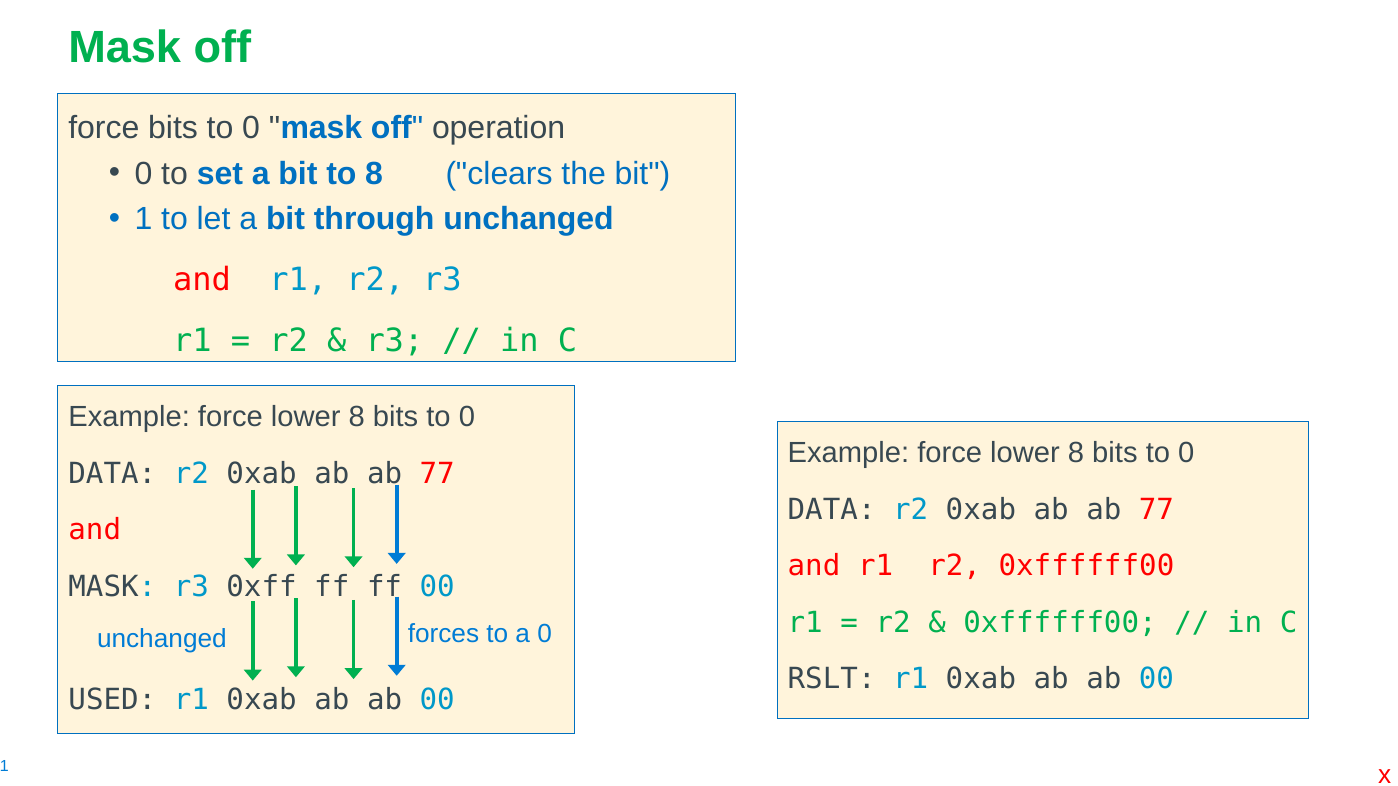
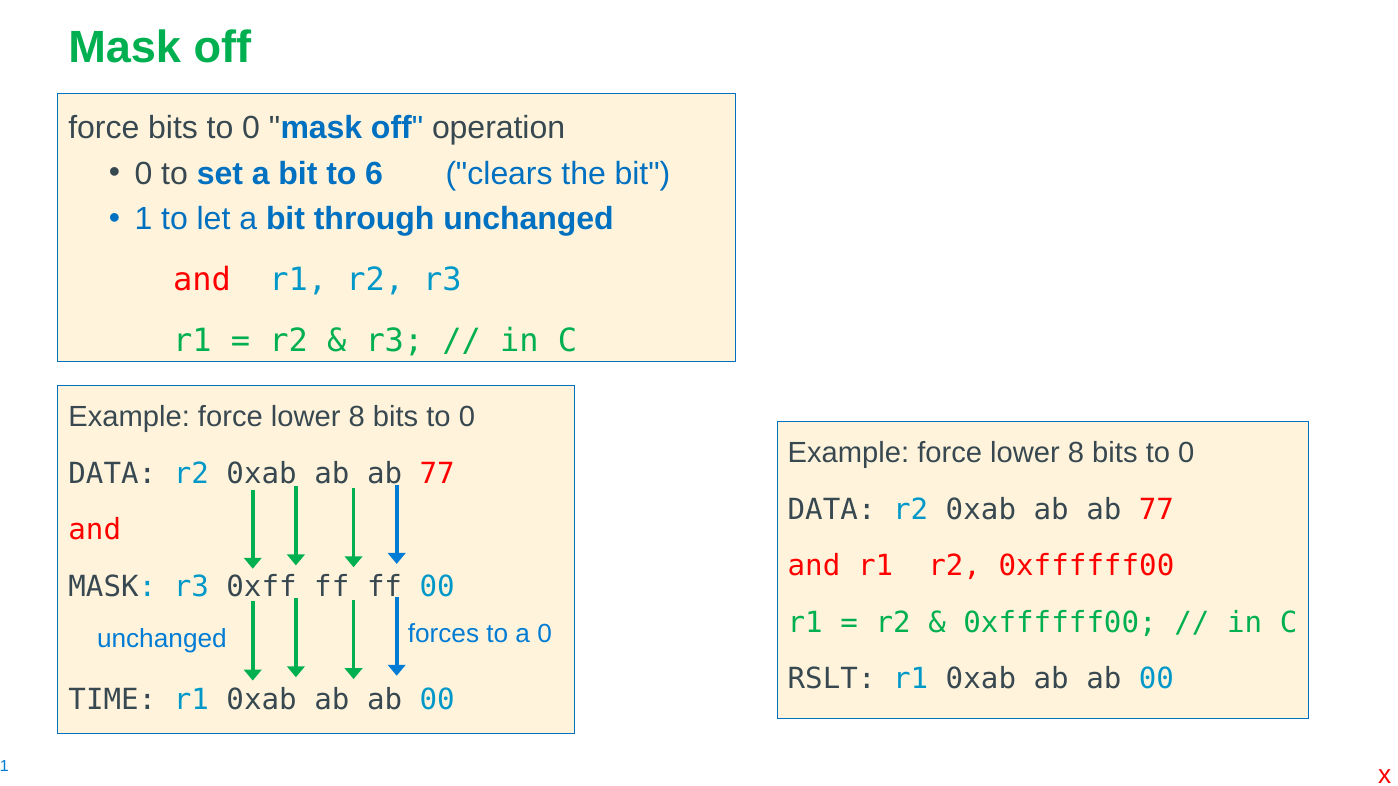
to 8: 8 -> 6
USED: USED -> TIME
